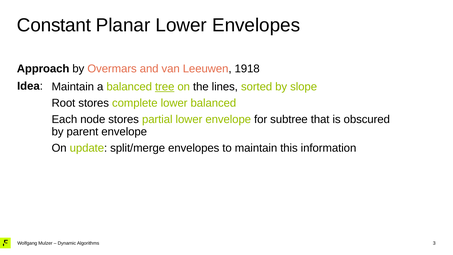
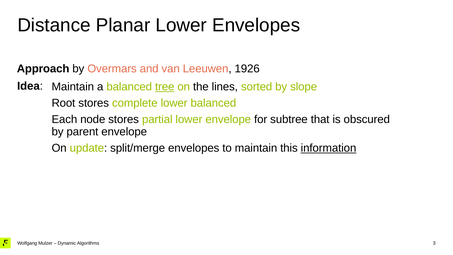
Constant: Constant -> Distance
1918: 1918 -> 1926
information underline: none -> present
